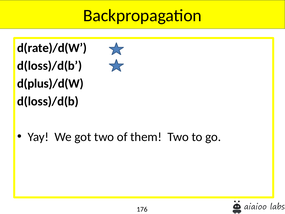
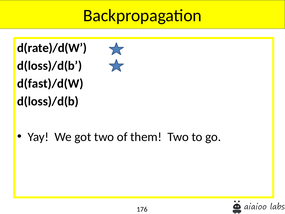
d(plus)/d(W: d(plus)/d(W -> d(fast)/d(W
